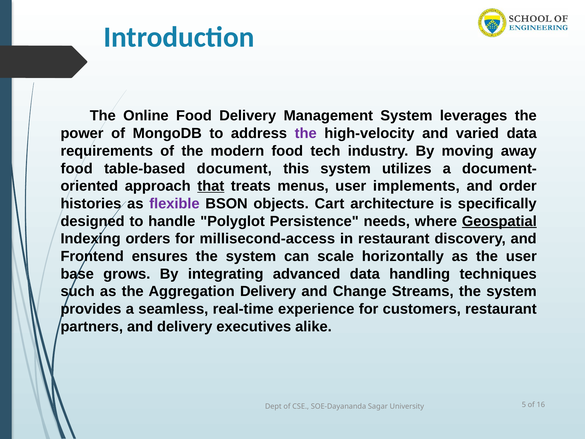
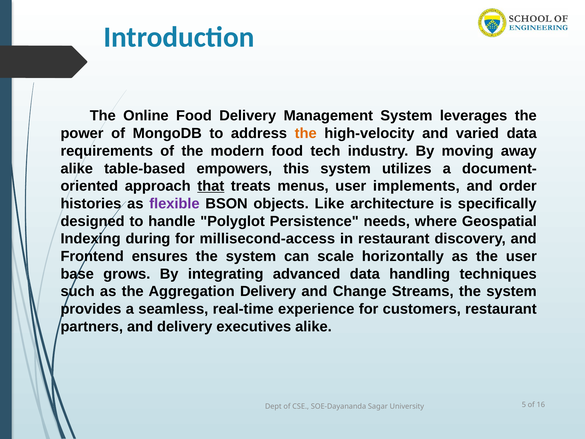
the at (306, 133) colour: purple -> orange
food at (77, 168): food -> alike
document: document -> empowers
Cart: Cart -> Like
Geospatial underline: present -> none
orders: orders -> during
